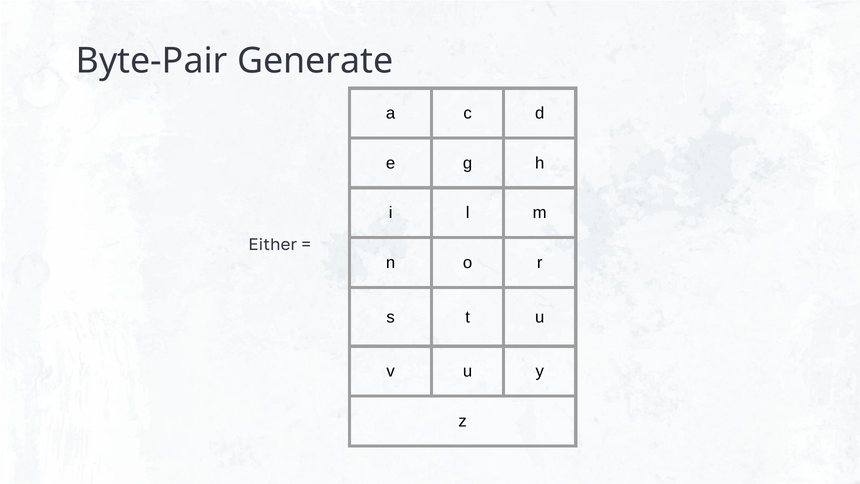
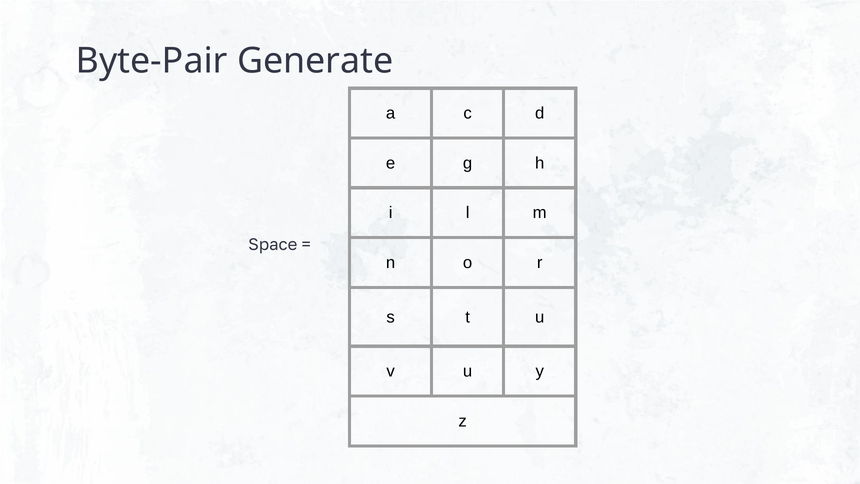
Either: Either -> Space
